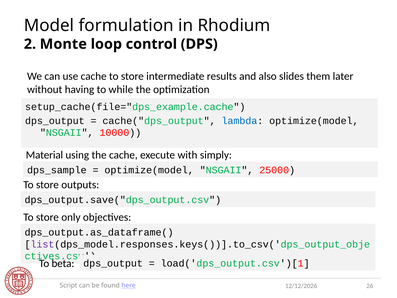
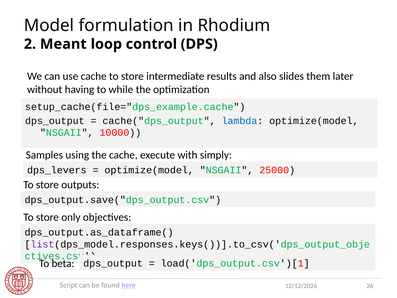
Monte: Monte -> Meant
Material: Material -> Samples
dps_sample: dps_sample -> dps_levers
